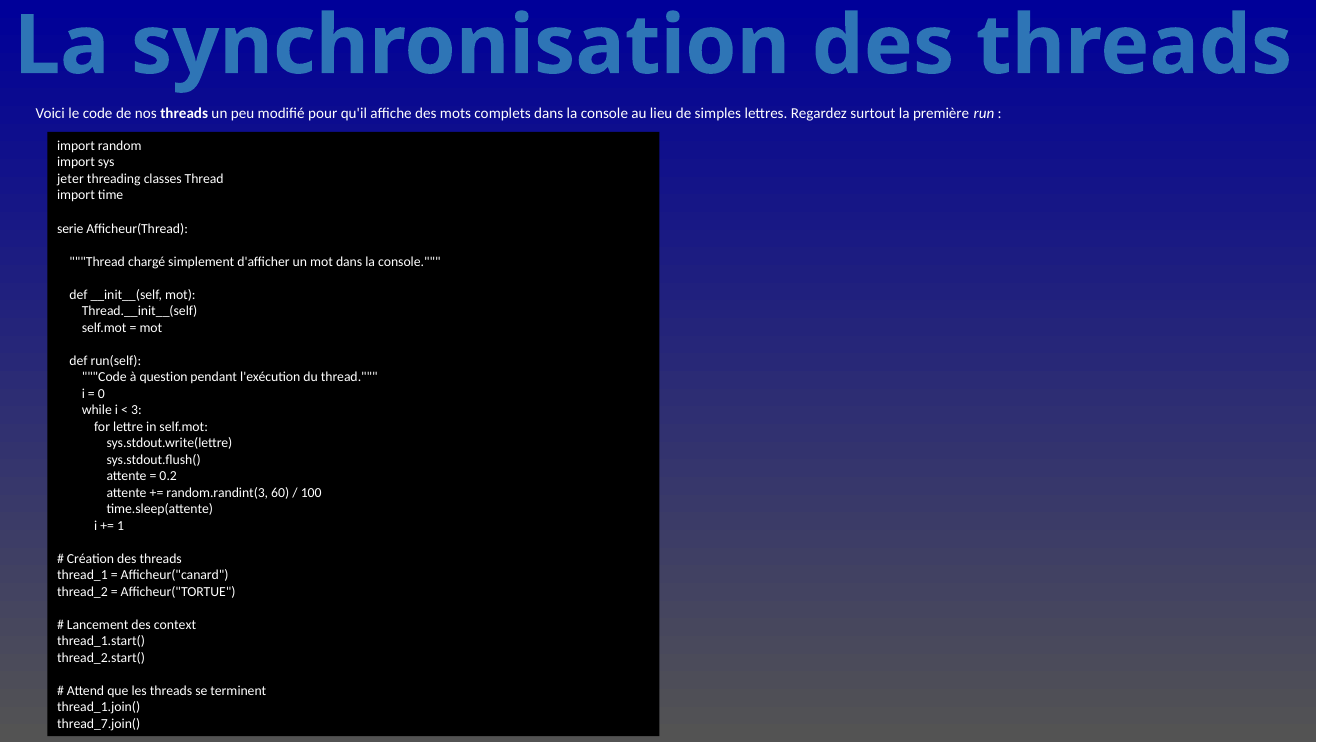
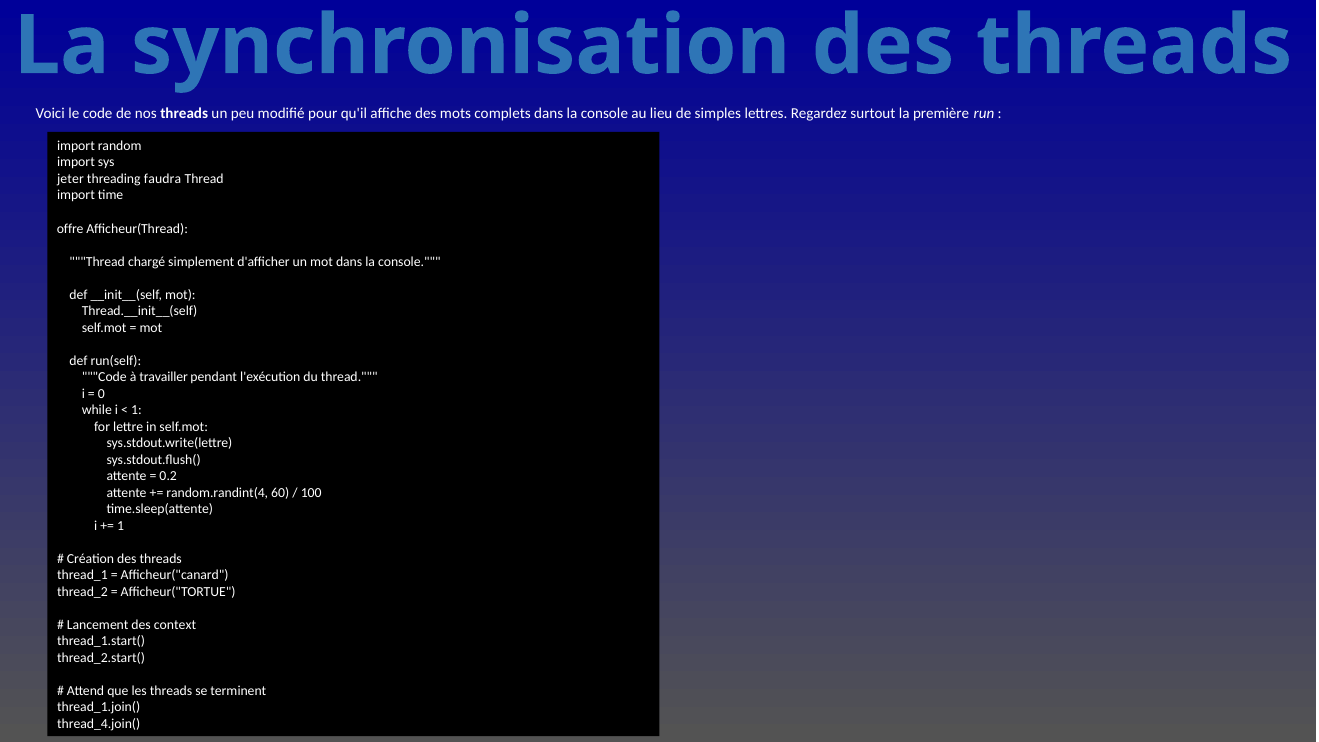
classes: classes -> faudra
serie: serie -> offre
question: question -> travailler
3 at (136, 410): 3 -> 1
random.randint(3: random.randint(3 -> random.randint(4
thread_7.join(: thread_7.join( -> thread_4.join(
